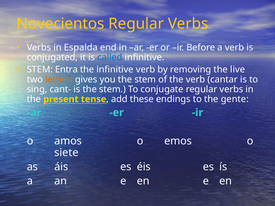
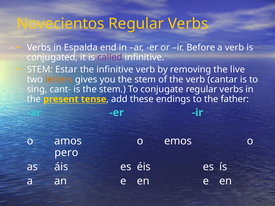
called colour: blue -> purple
Entra: Entra -> Estar
gente: gente -> father
siete: siete -> pero
